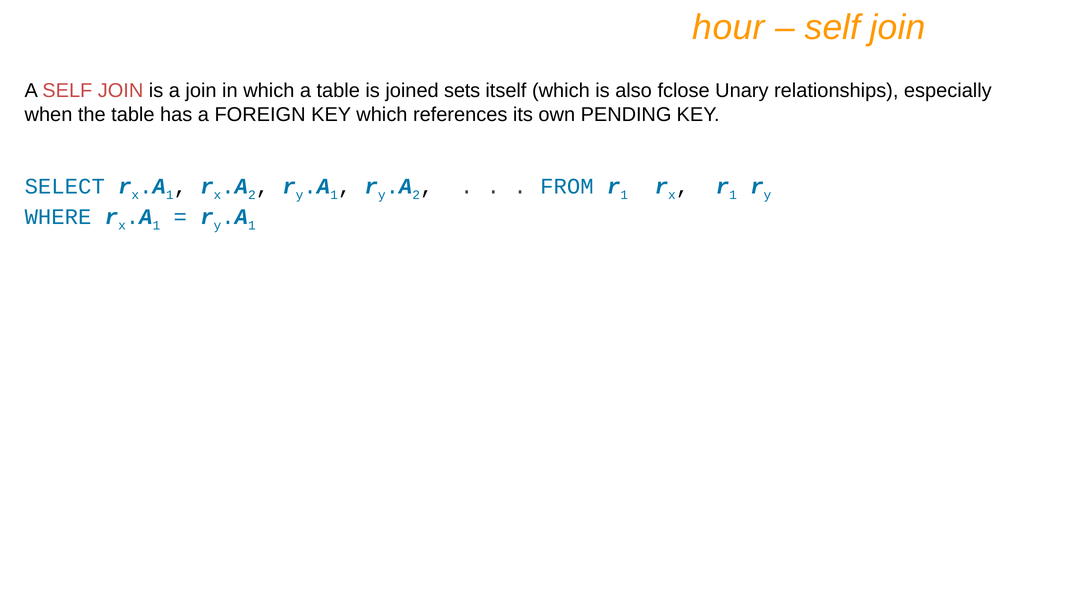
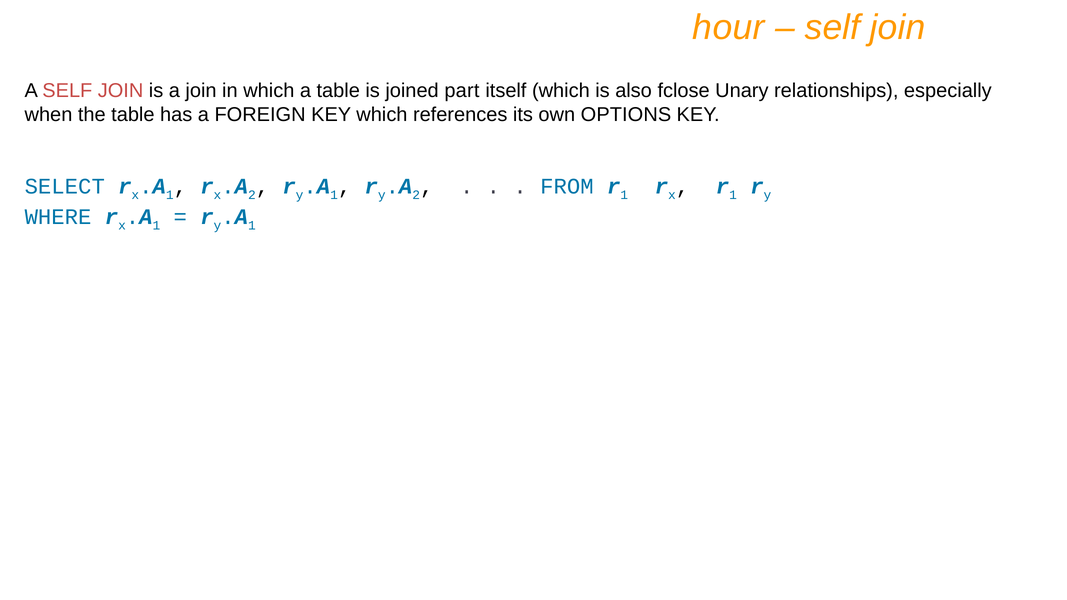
sets: sets -> part
PENDING: PENDING -> OPTIONS
